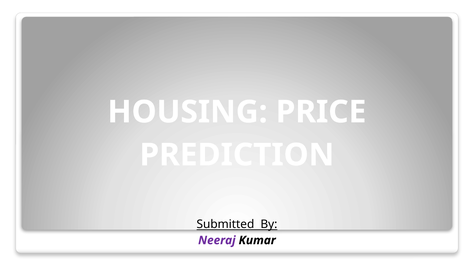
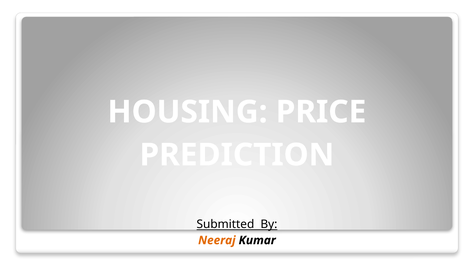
Neeraj colour: purple -> orange
